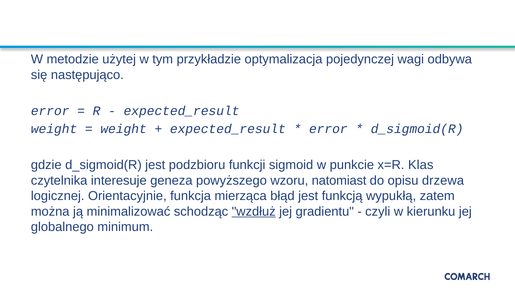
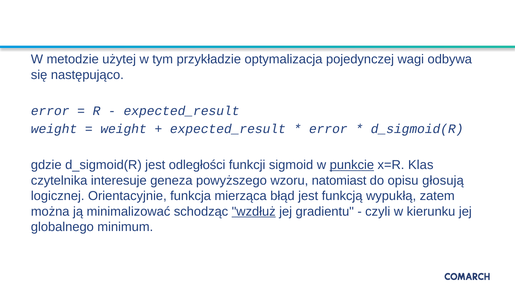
podzbioru: podzbioru -> odległości
punkcie underline: none -> present
drzewa: drzewa -> głosują
